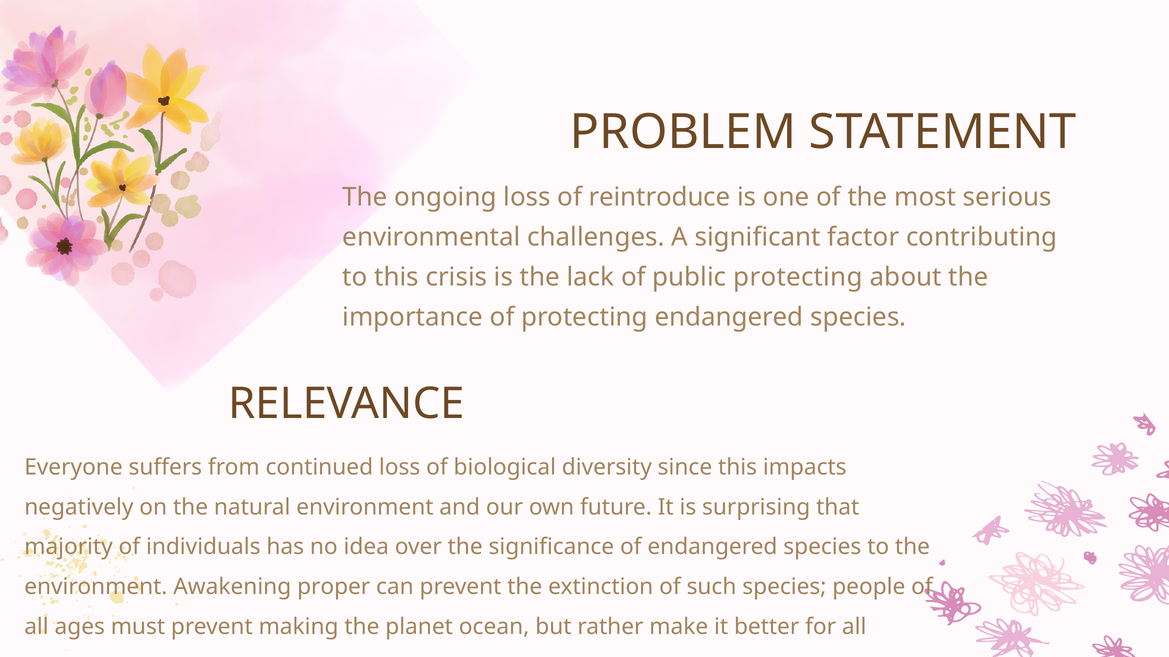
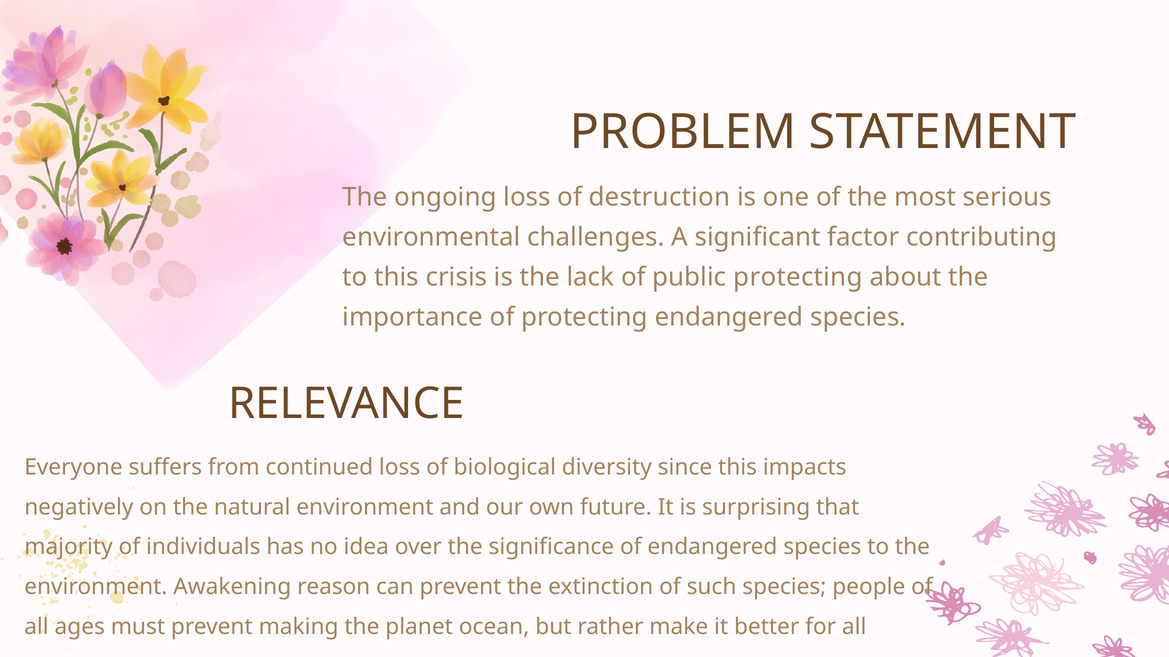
reintroduce: reintroduce -> destruction
proper: proper -> reason
